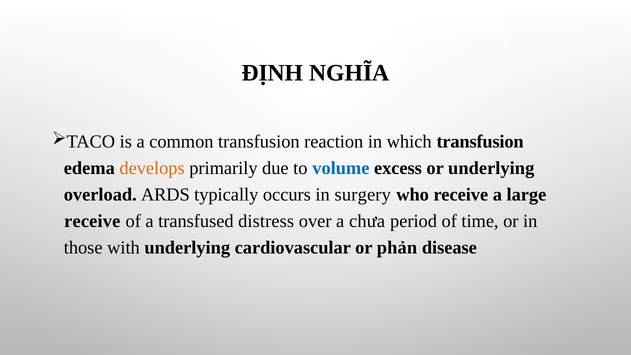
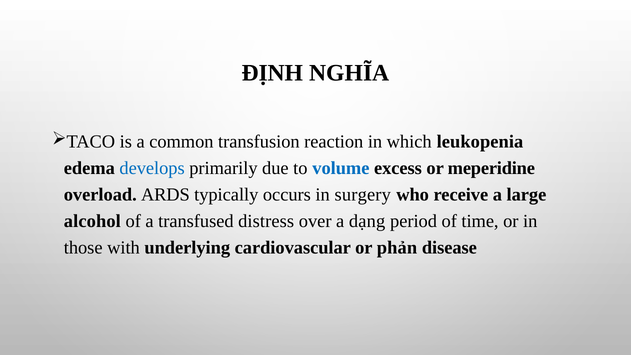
which transfusion: transfusion -> leukopenia
develops colour: orange -> blue
or underlying: underlying -> meperidine
receive at (92, 221): receive -> alcohol
chưa: chưa -> dạng
